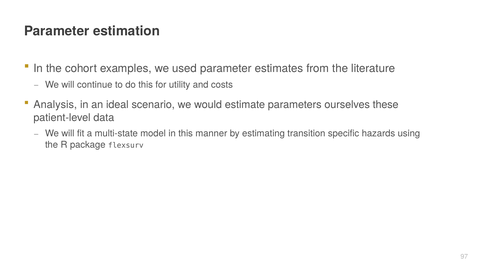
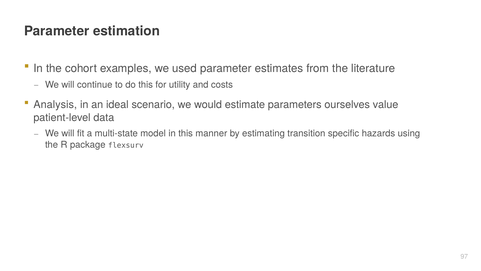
these: these -> value
